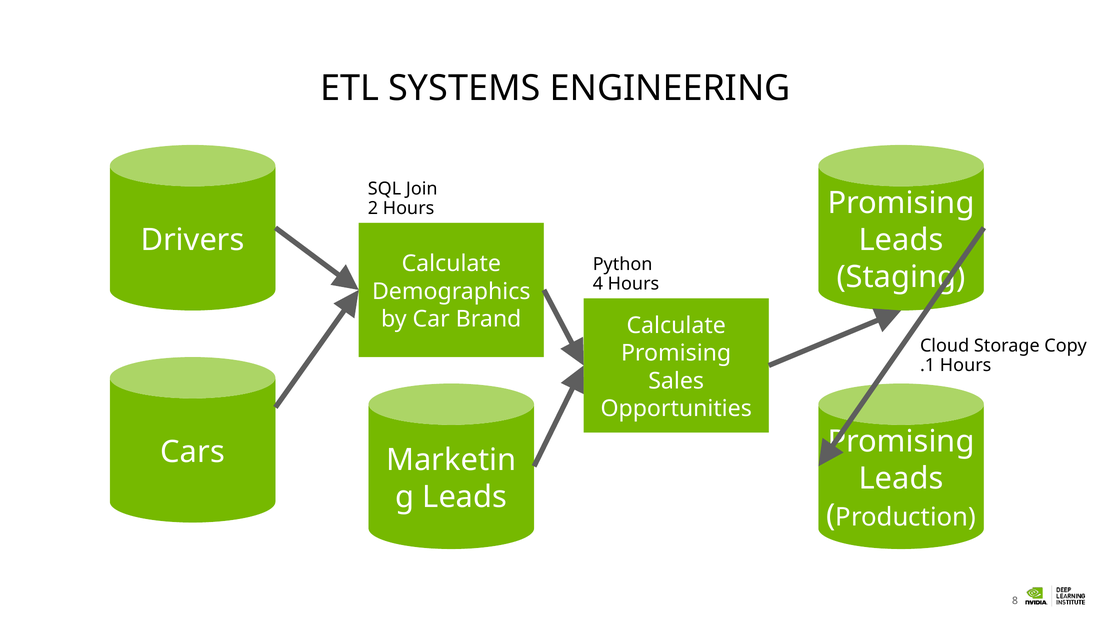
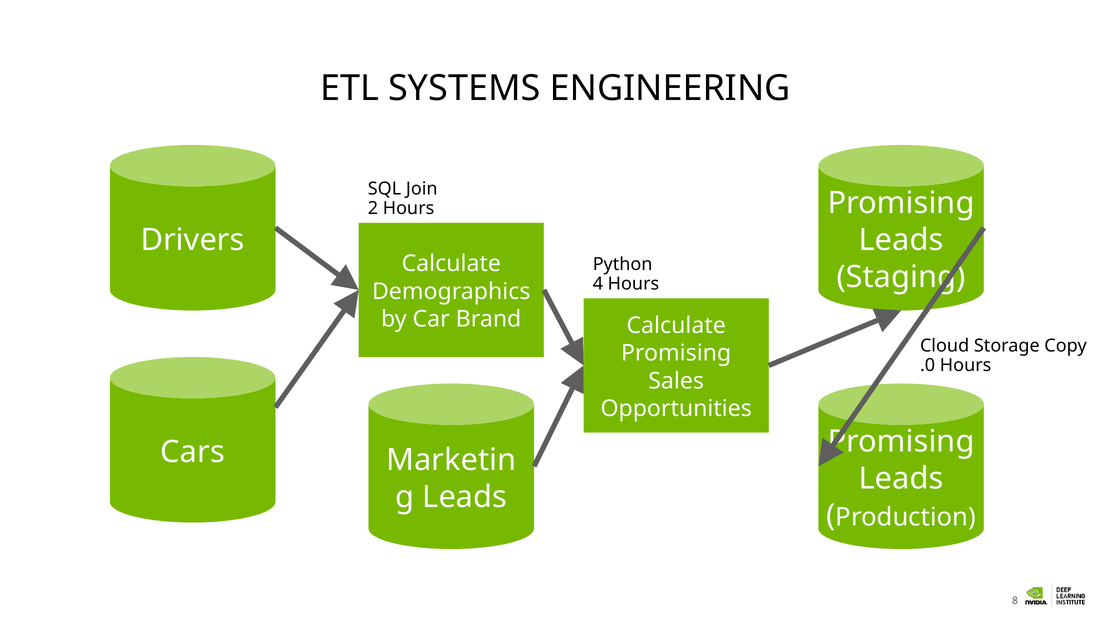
.1: .1 -> .0
